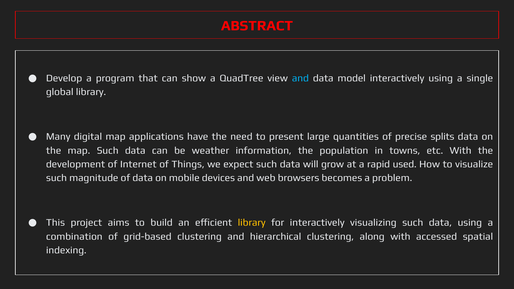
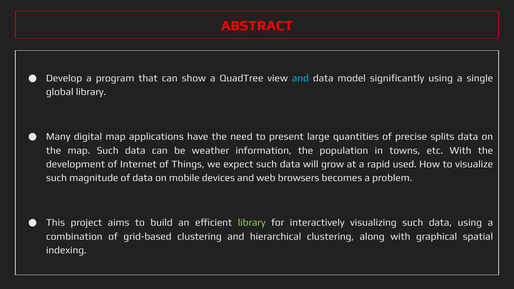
model interactively: interactively -> significantly
library at (252, 223) colour: yellow -> light green
accessed: accessed -> graphical
